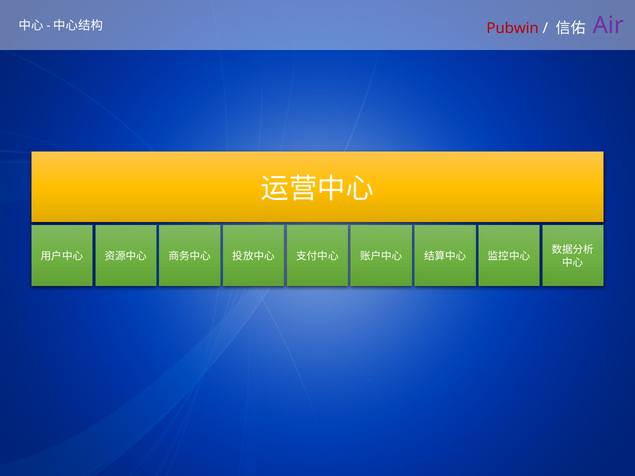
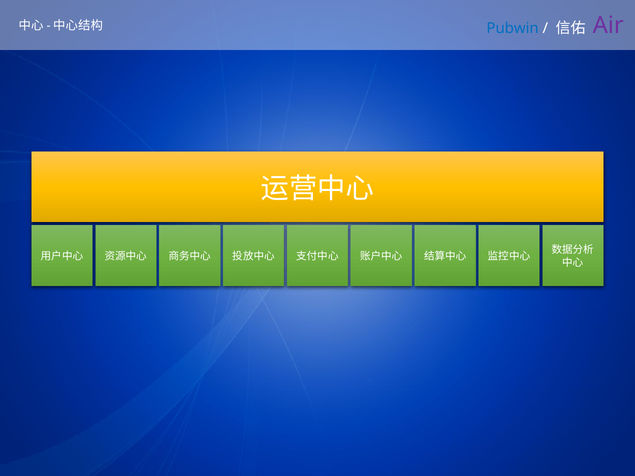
Pubwin colour: red -> blue
